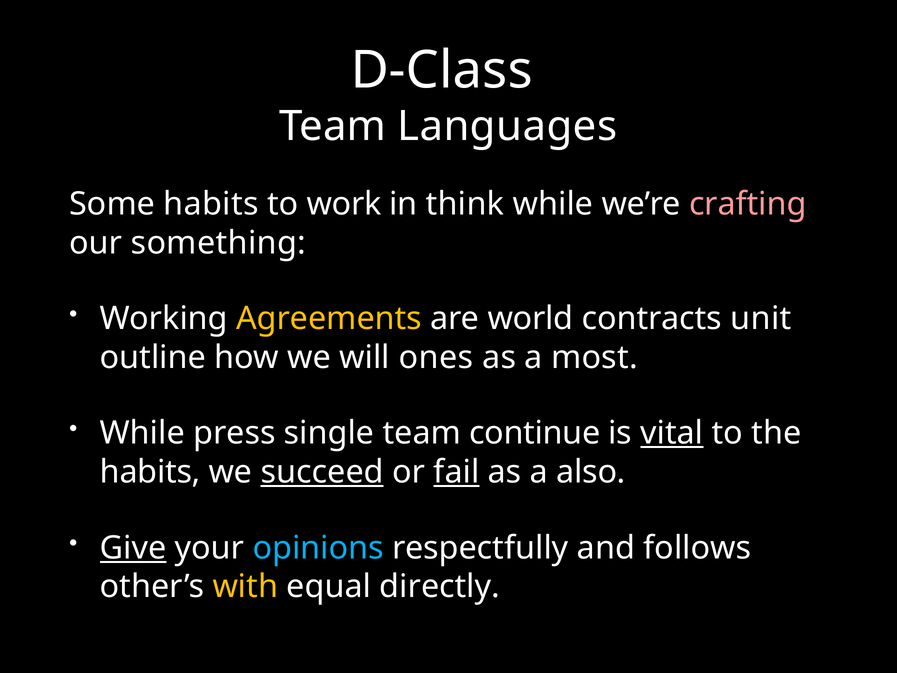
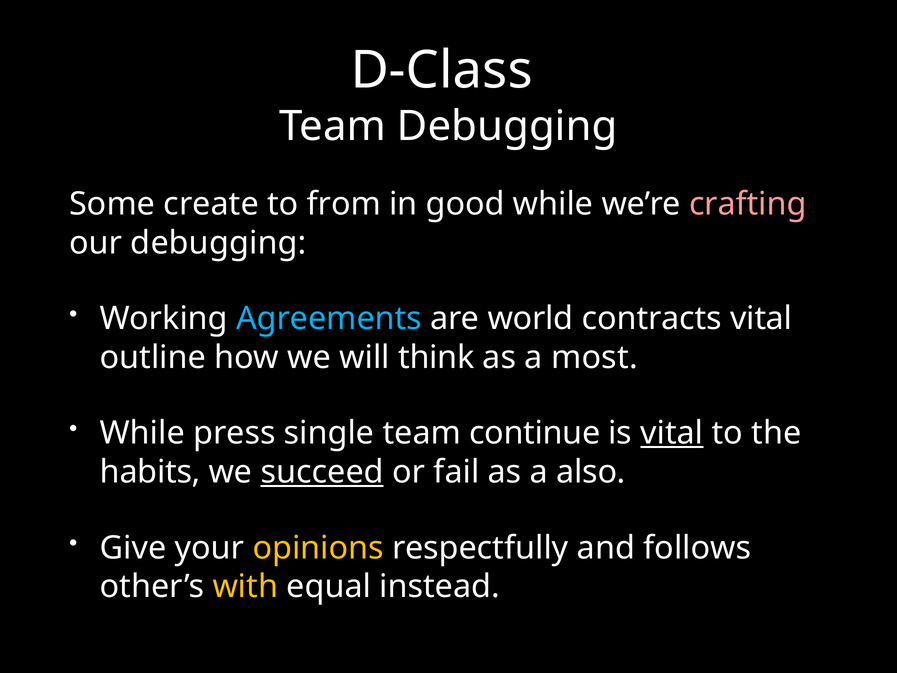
Team Languages: Languages -> Debugging
Some habits: habits -> create
work: work -> from
think: think -> good
our something: something -> debugging
Agreements colour: yellow -> light blue
contracts unit: unit -> vital
ones: ones -> think
fail underline: present -> none
Give underline: present -> none
opinions colour: light blue -> yellow
directly: directly -> instead
